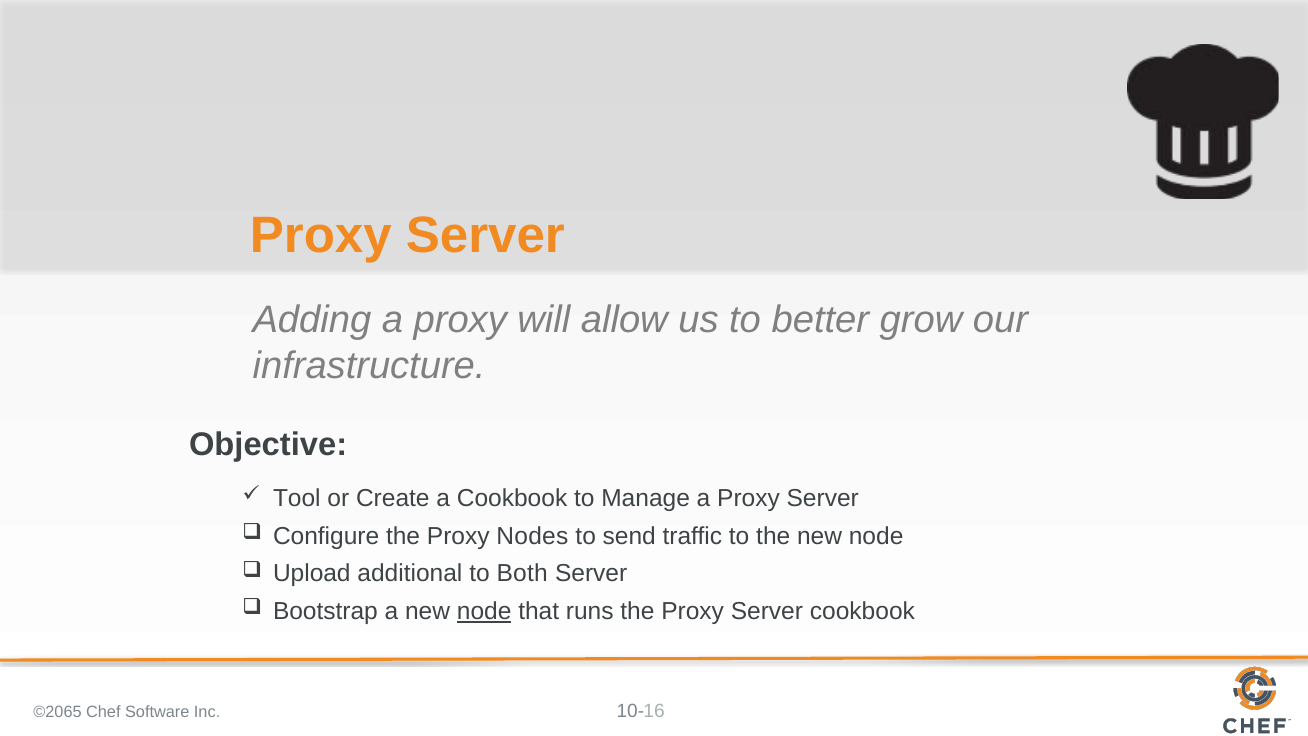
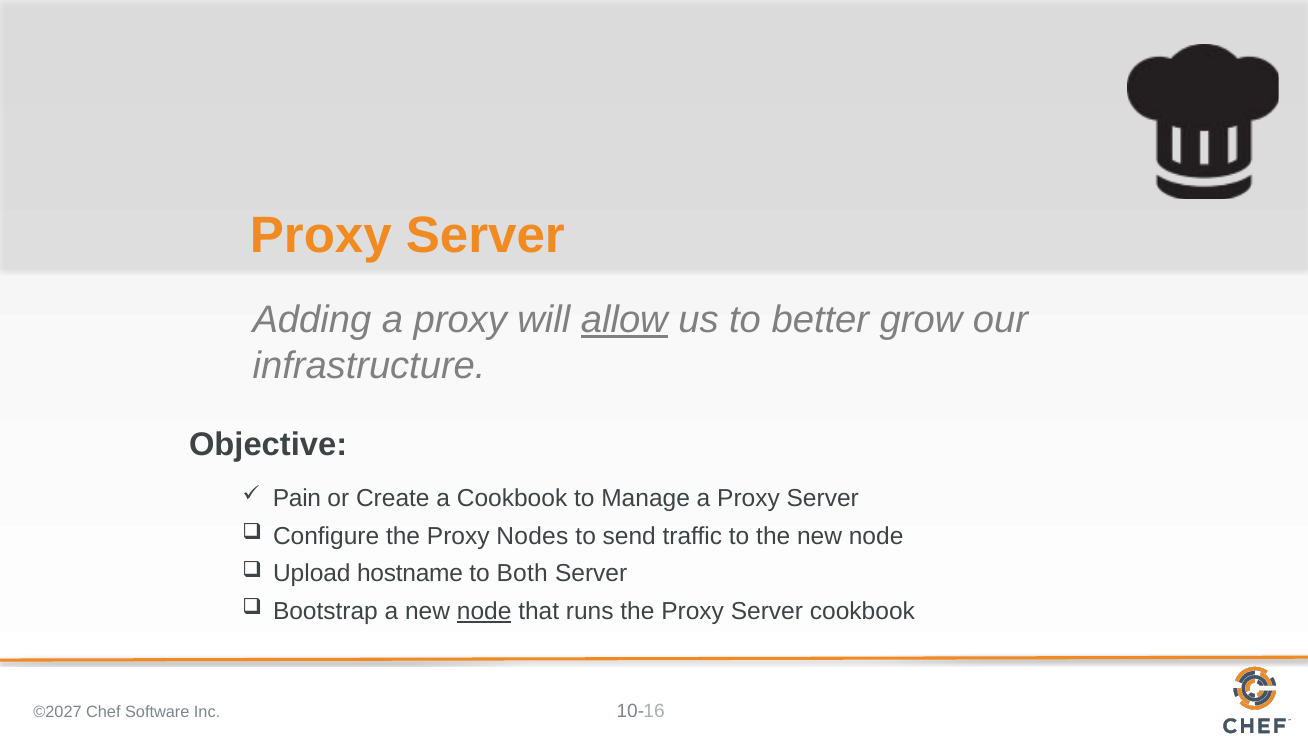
allow underline: none -> present
Tool: Tool -> Pain
additional: additional -> hostname
©2065: ©2065 -> ©2027
